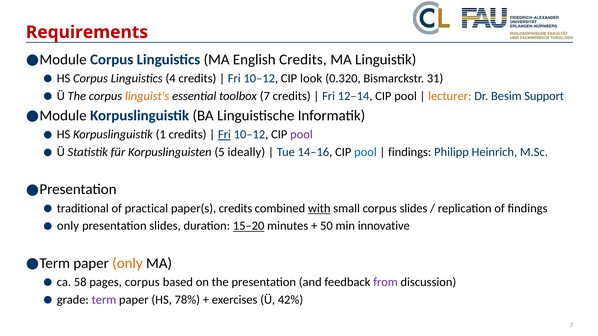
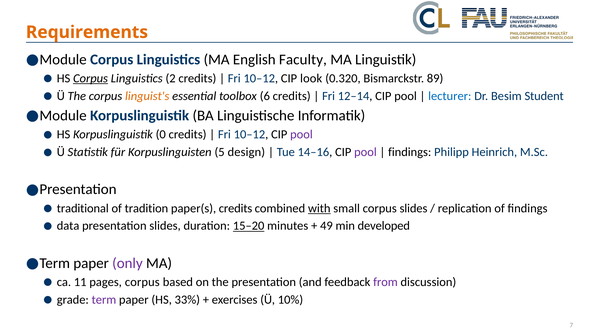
Requirements colour: red -> orange
English Credits: Credits -> Faculty
Corpus at (91, 78) underline: none -> present
4: 4 -> 2
31: 31 -> 89
toolbox 7: 7 -> 6
lecturer colour: orange -> blue
Support: Support -> Student
1: 1 -> 0
Fri at (224, 135) underline: present -> none
ideally: ideally -> design
pool at (365, 152) colour: blue -> purple
practical: practical -> tradition
only at (68, 226): only -> data
50: 50 -> 49
innovative: innovative -> developed
only at (127, 263) colour: orange -> purple
58: 58 -> 11
78%: 78% -> 33%
42%: 42% -> 10%
